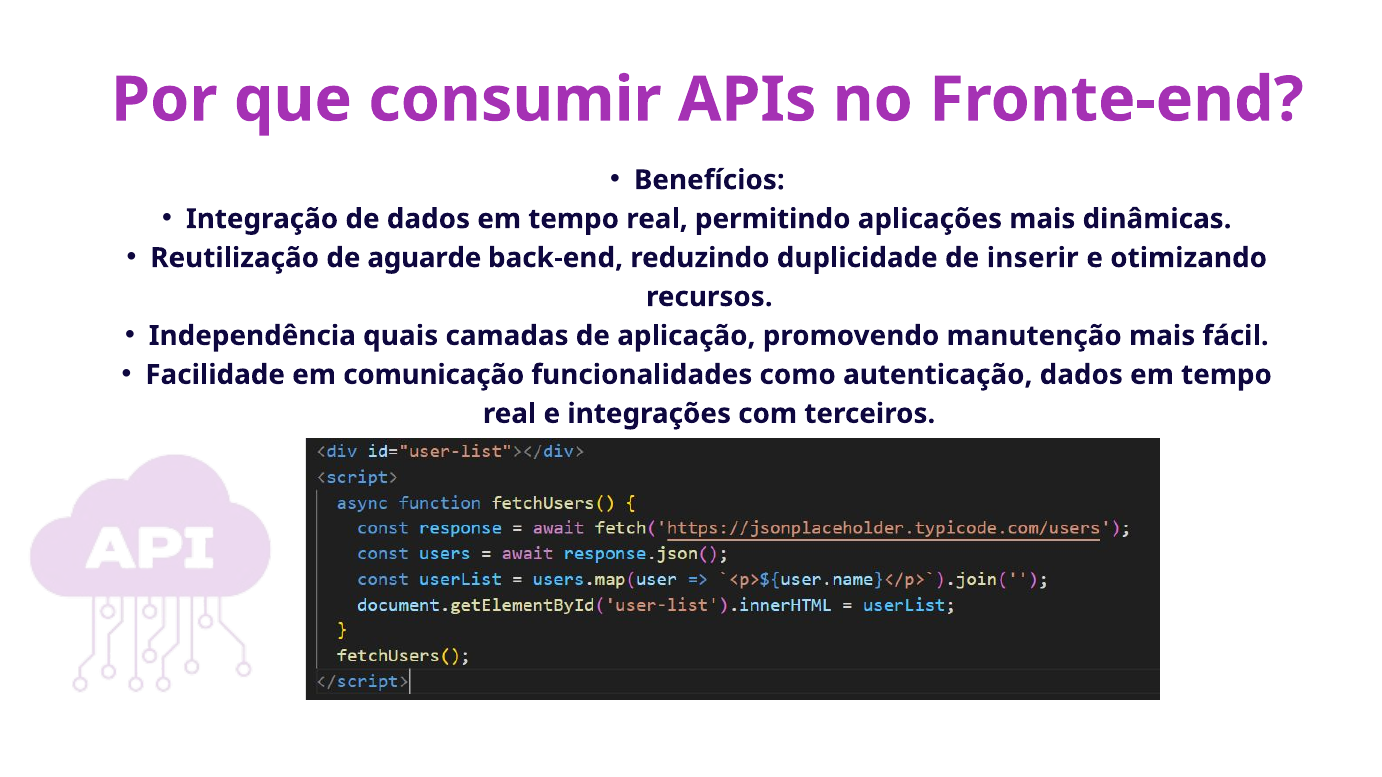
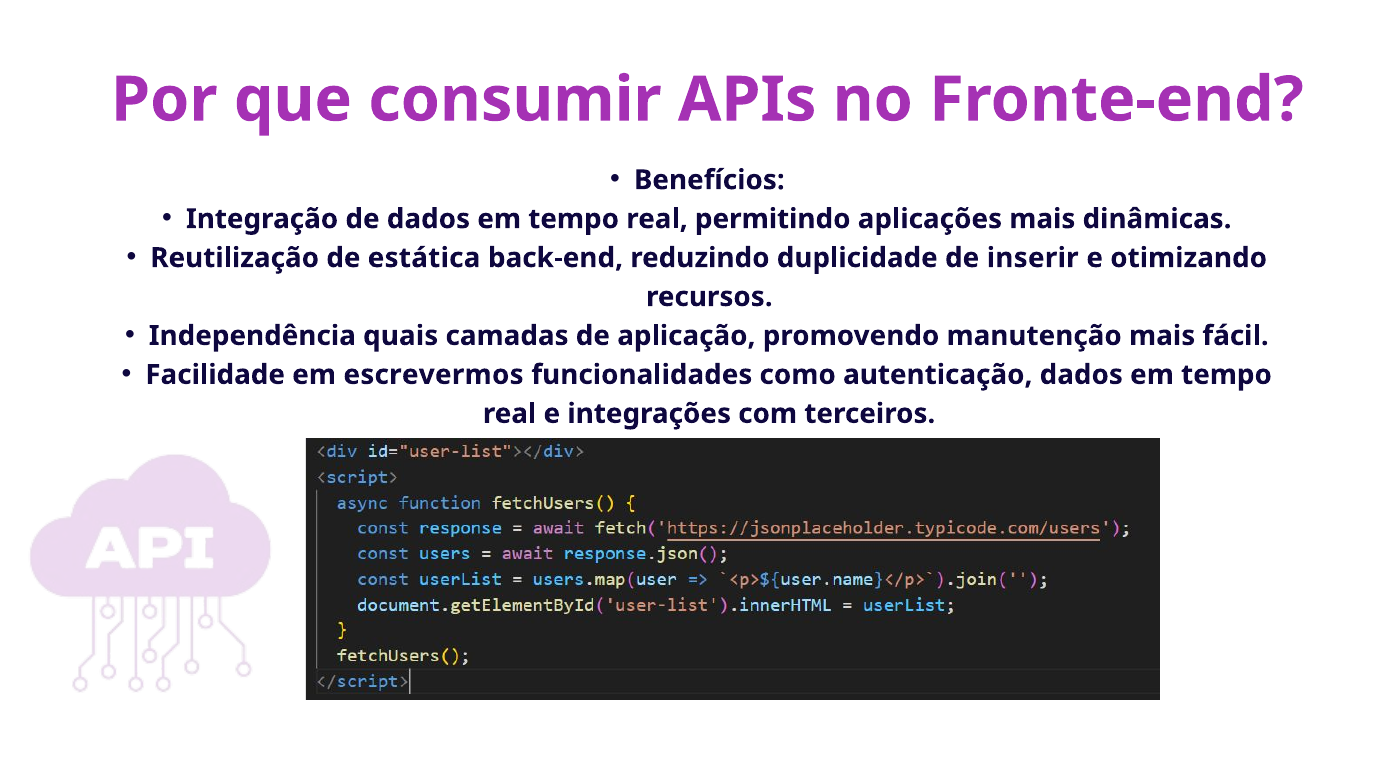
aguarde: aguarde -> estática
comunicação: comunicação -> escrevermos
